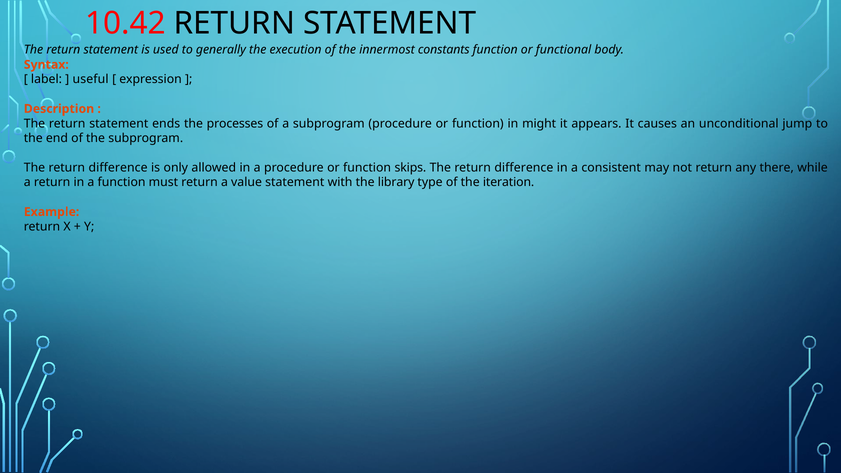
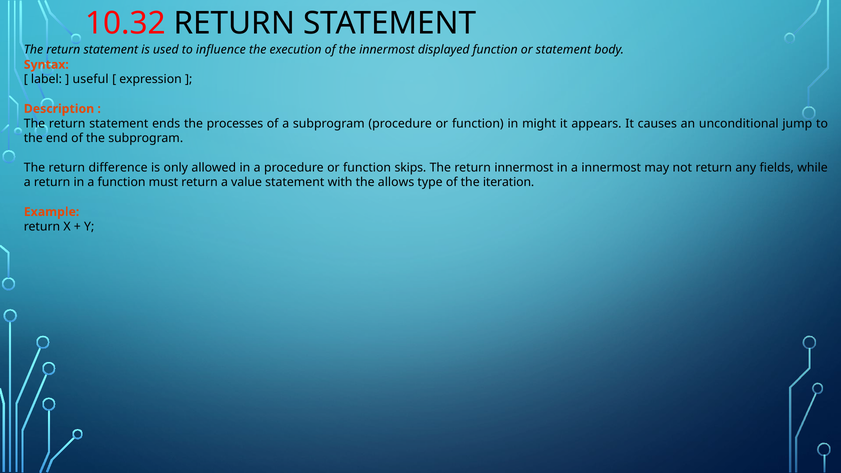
10.42: 10.42 -> 10.32
generally: generally -> influence
constants: constants -> displayed
or functional: functional -> statement
difference at (524, 168): difference -> innermost
a consistent: consistent -> innermost
there: there -> fields
library: library -> allows
